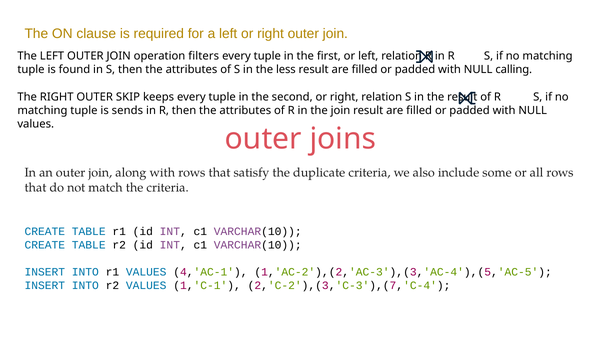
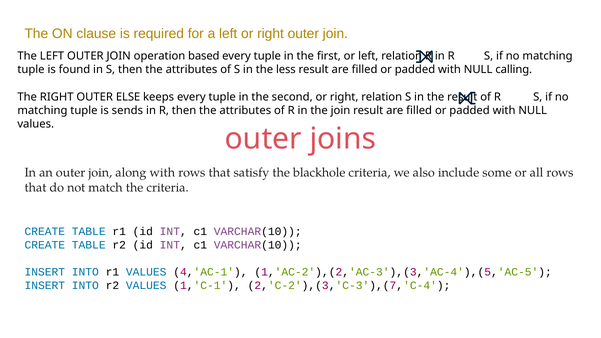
filters: filters -> based
SKIP: SKIP -> ELSE
duplicate: duplicate -> blackhole
